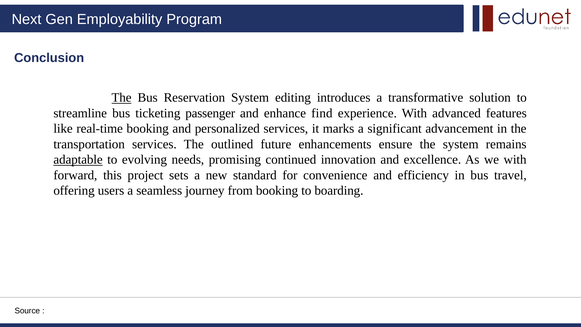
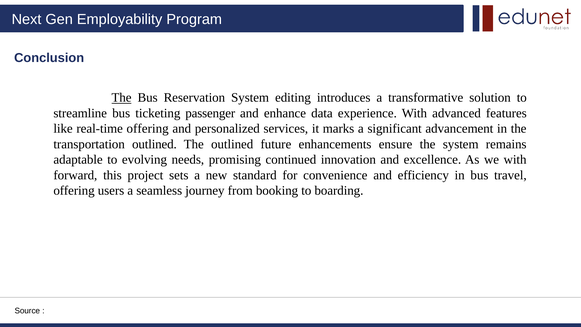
find: find -> data
real-time booking: booking -> offering
transportation services: services -> outlined
adaptable underline: present -> none
